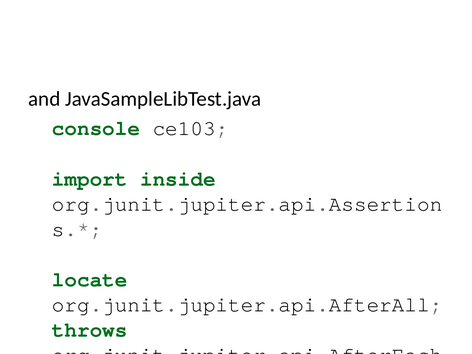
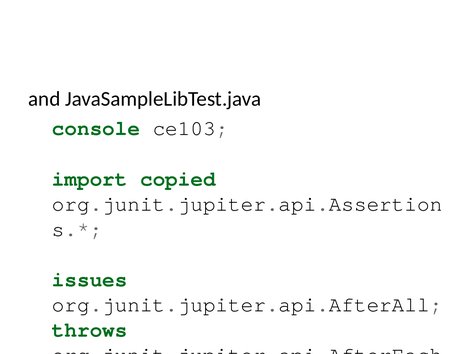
inside: inside -> copied
locate: locate -> issues
